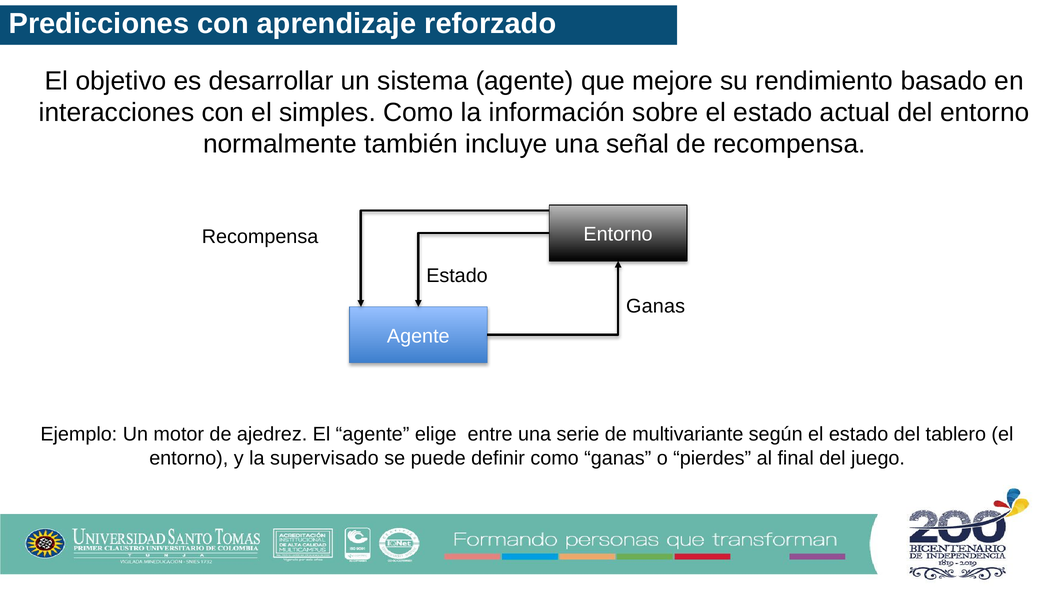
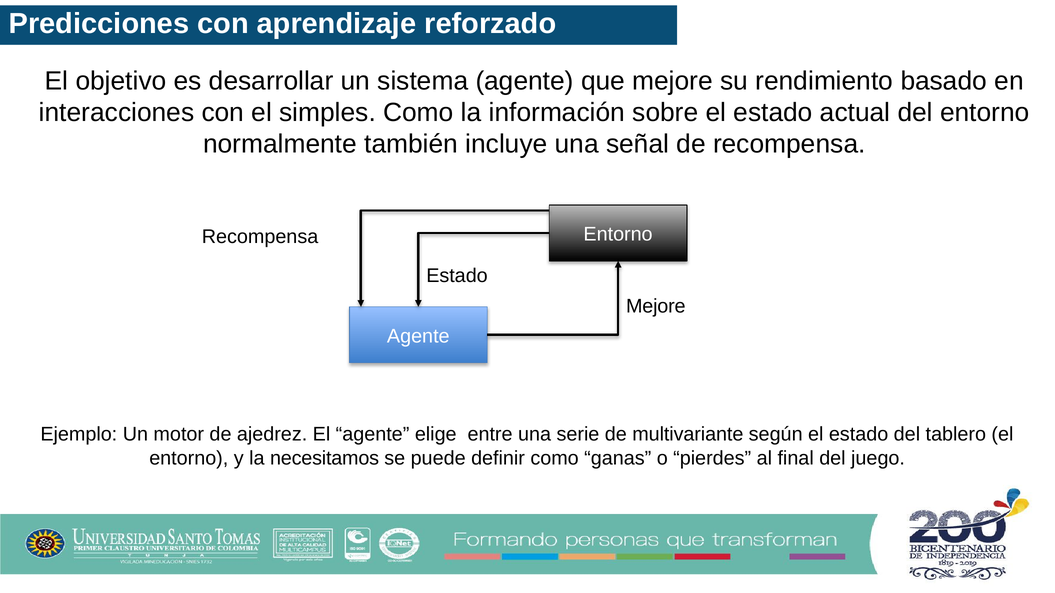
Ganas at (656, 306): Ganas -> Mejore
supervisado: supervisado -> necesitamos
